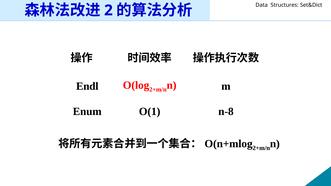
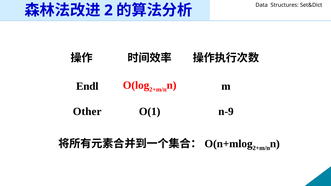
Enum: Enum -> Other
n-8: n-8 -> n-9
